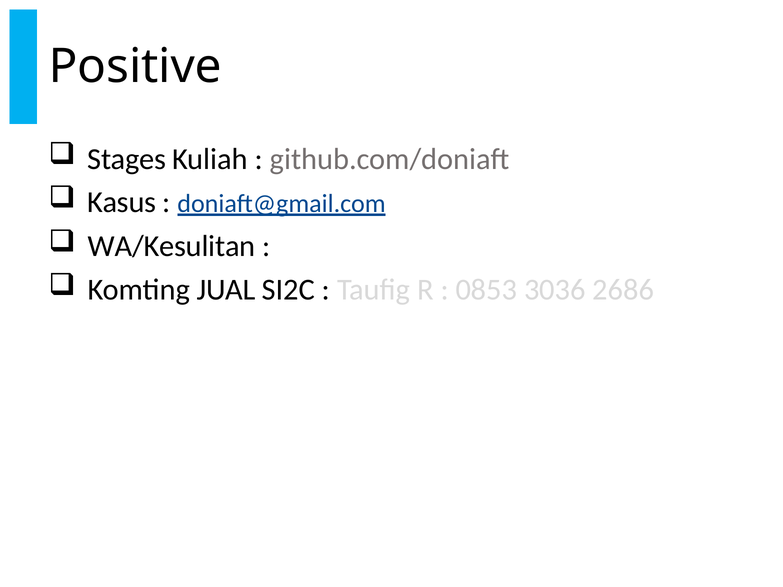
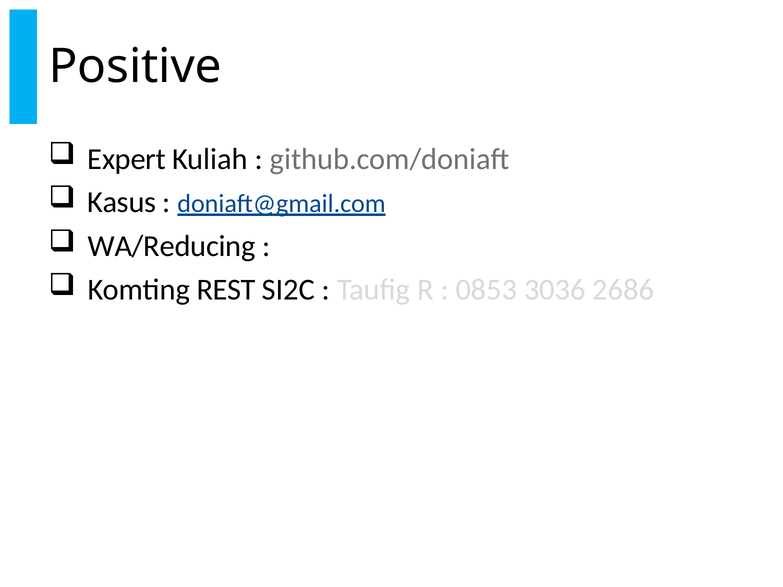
Stages: Stages -> Expert
WA/Kesulitan: WA/Kesulitan -> WA/Reducing
JUAL: JUAL -> REST
